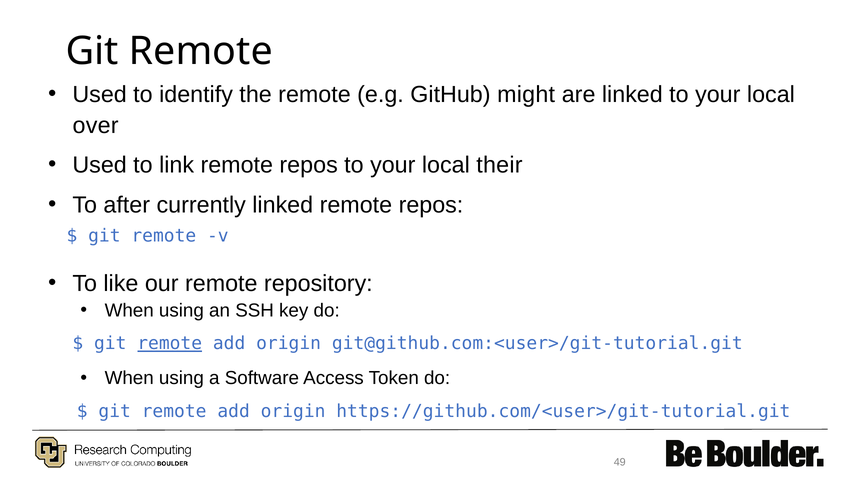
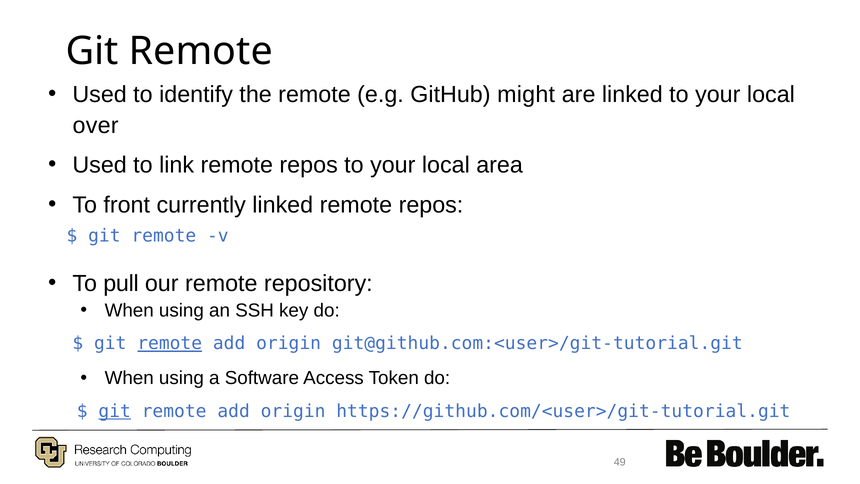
their: their -> area
after: after -> front
like: like -> pull
git at (115, 411) underline: none -> present
